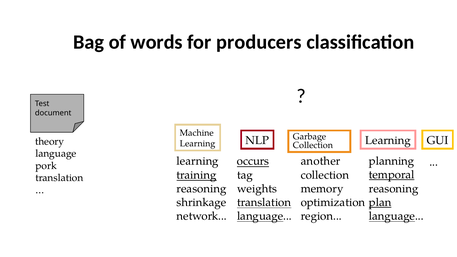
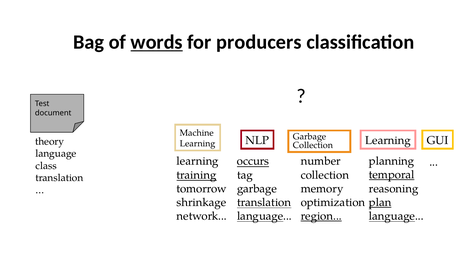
words underline: none -> present
another: another -> number
pork: pork -> class
reasoning at (202, 189): reasoning -> tomorrow
weights at (257, 189): weights -> garbage
region underline: none -> present
